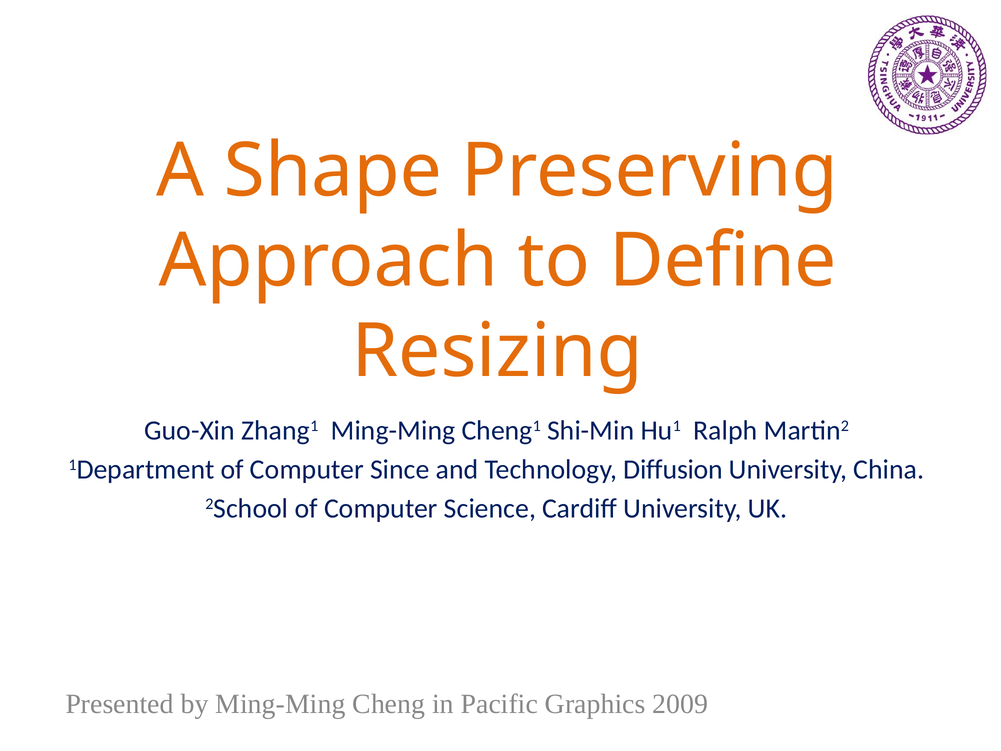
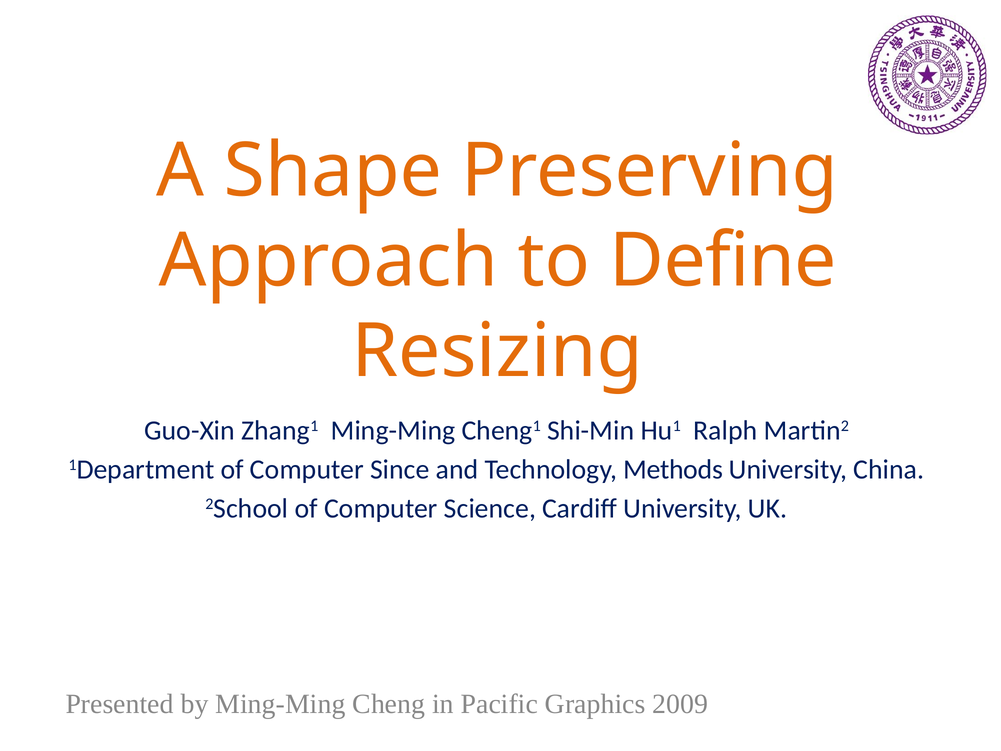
Diffusion: Diffusion -> Methods
